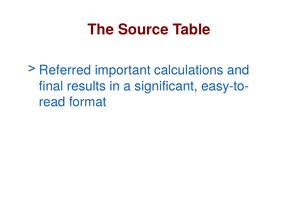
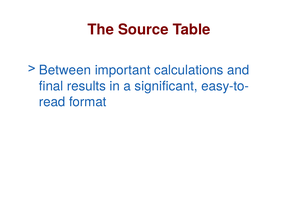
Referred: Referred -> Between
